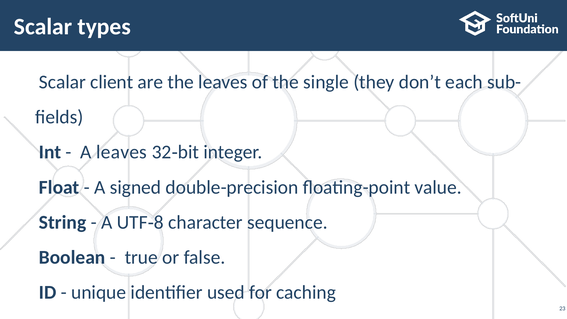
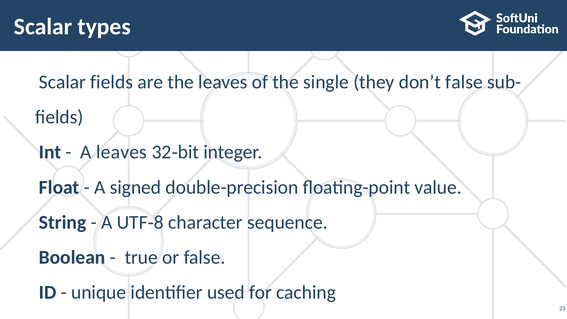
client at (112, 82): client -> fields
don’t each: each -> false
